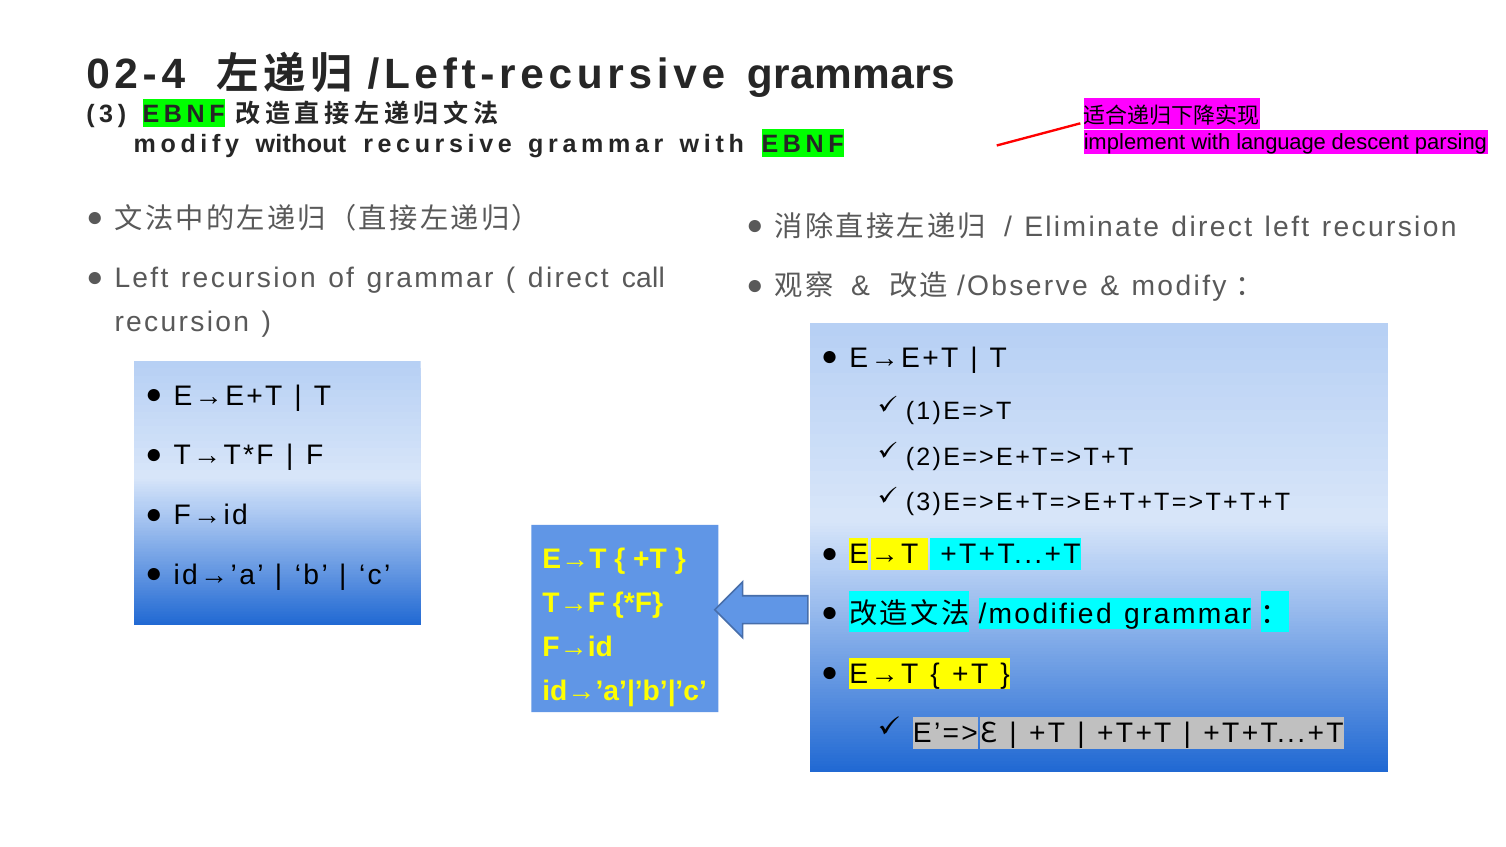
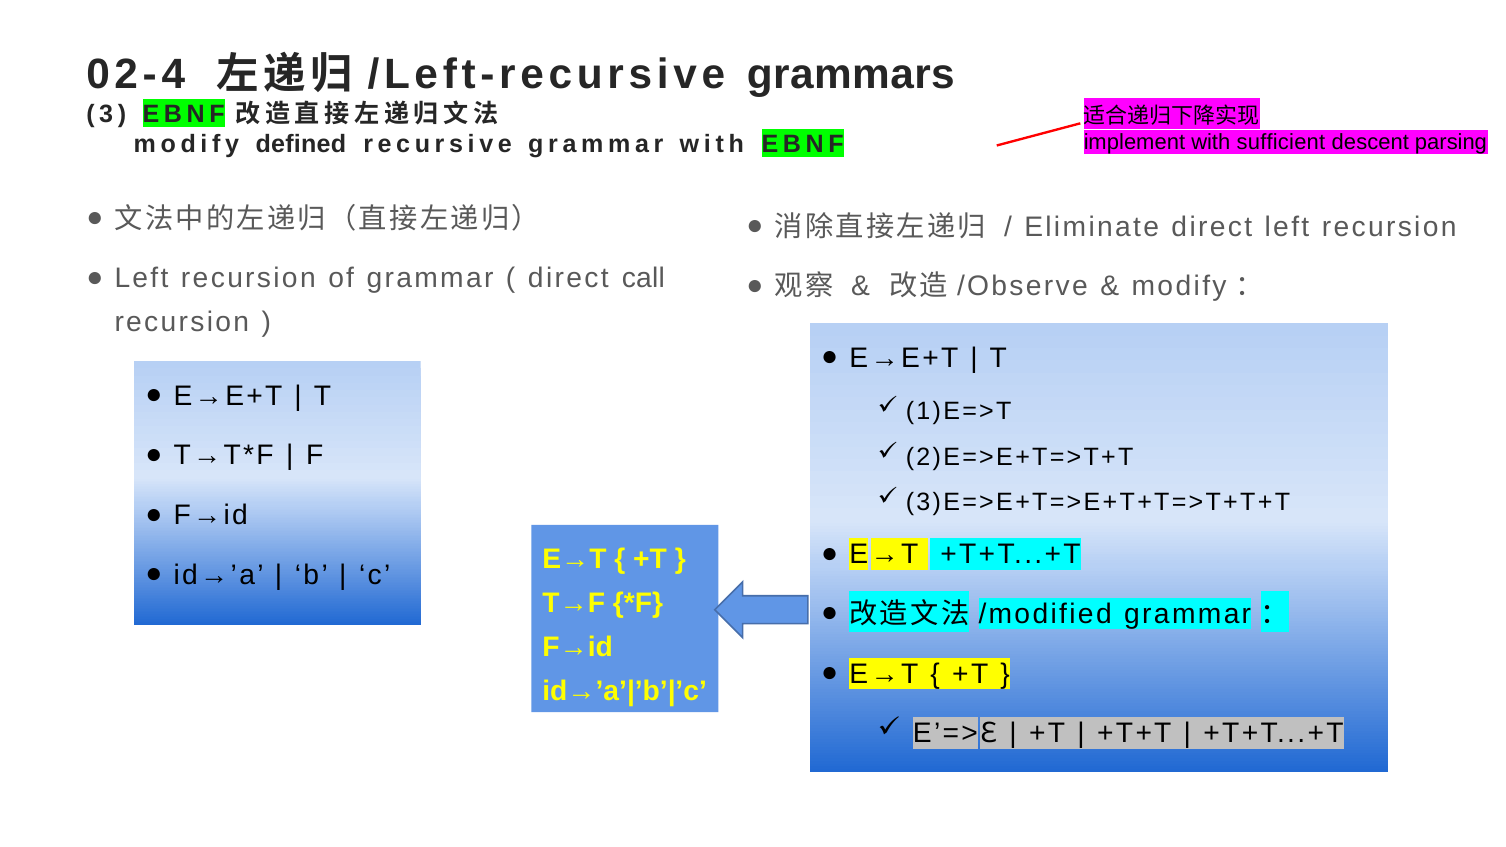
language: language -> sufficient
without: without -> defined
